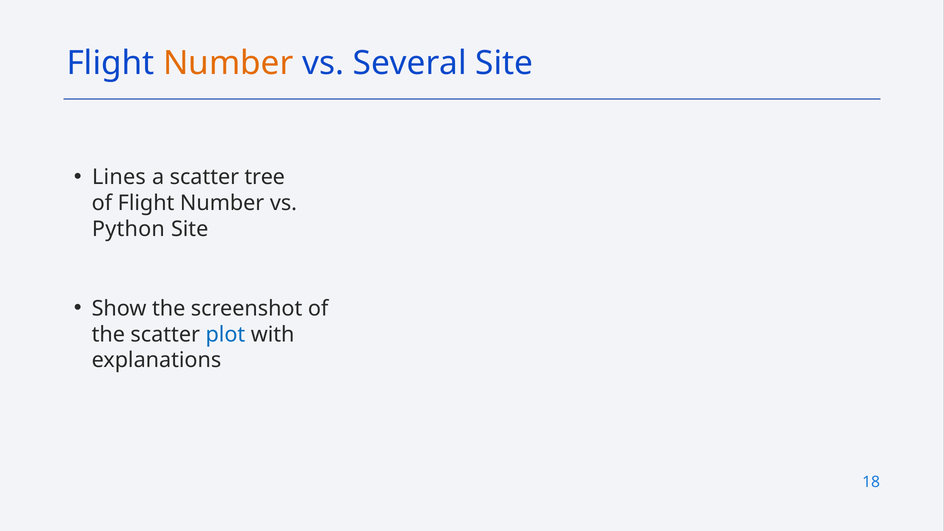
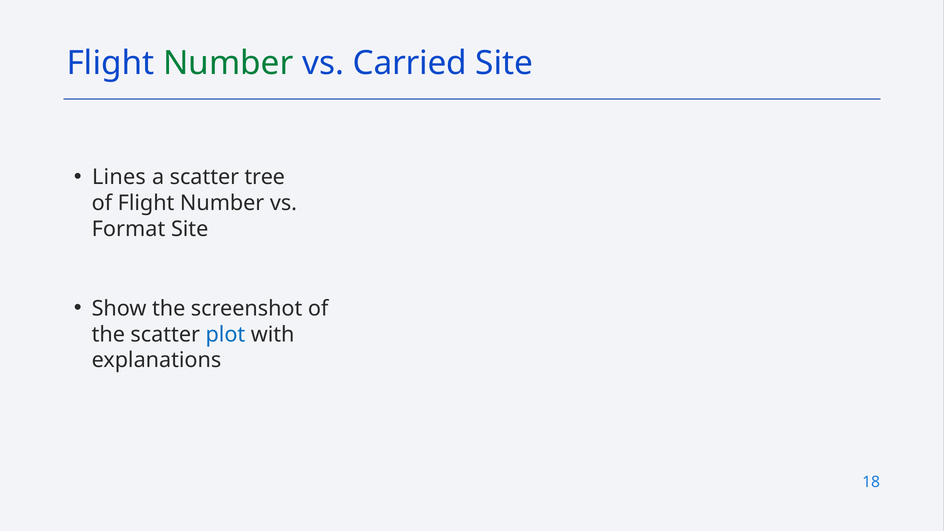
Number at (228, 63) colour: orange -> green
Several: Several -> Carried
Python: Python -> Format
